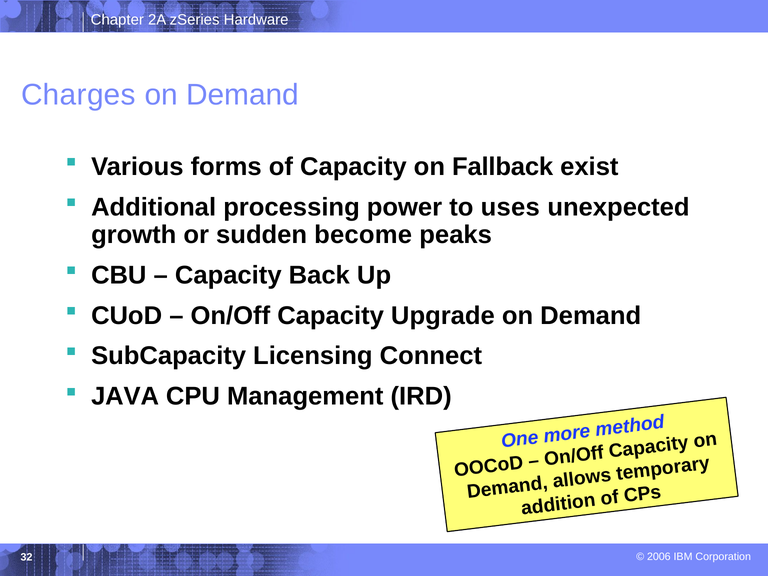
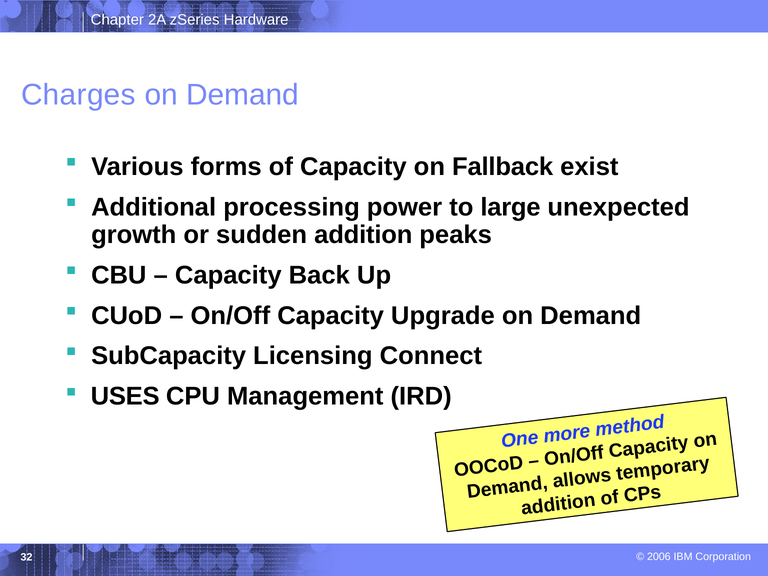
uses: uses -> large
sudden become: become -> addition
JAVA: JAVA -> USES
